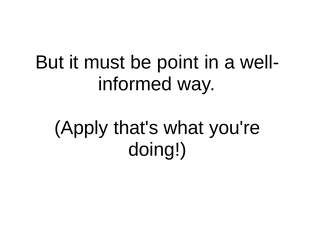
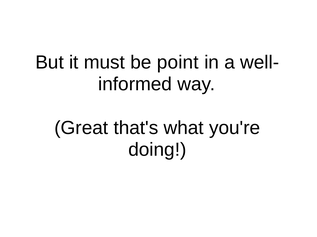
Apply: Apply -> Great
